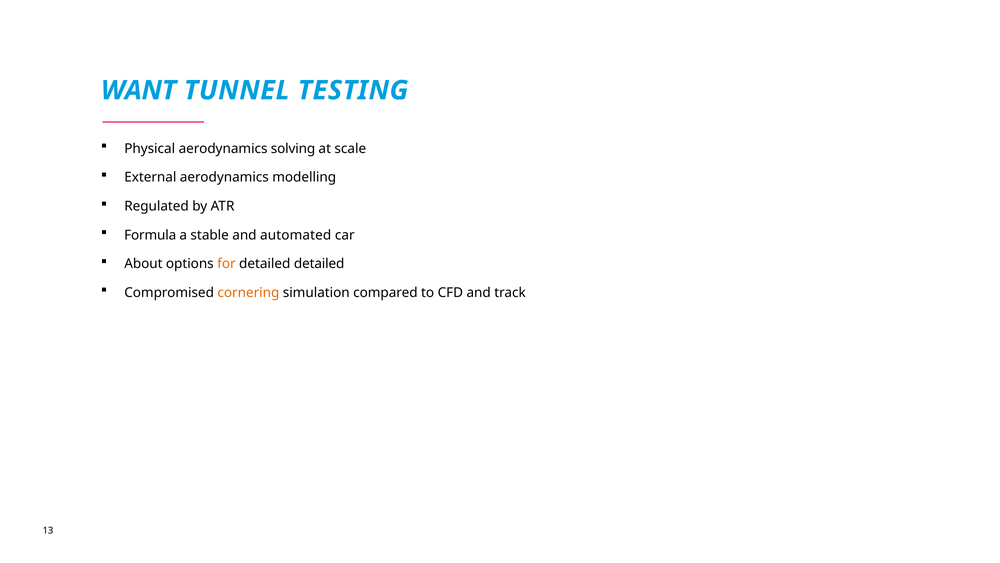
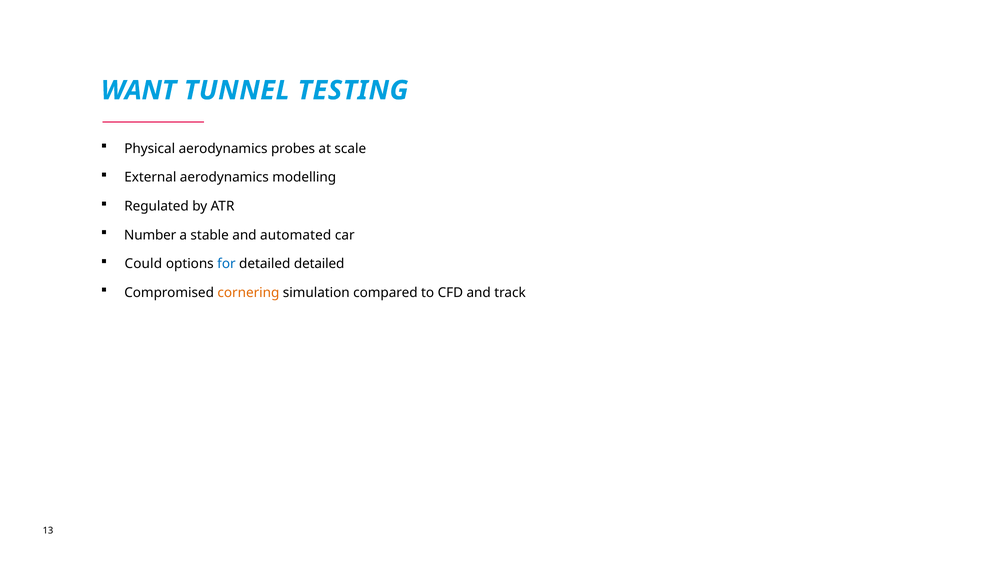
solving: solving -> probes
Formula: Formula -> Number
About: About -> Could
for colour: orange -> blue
